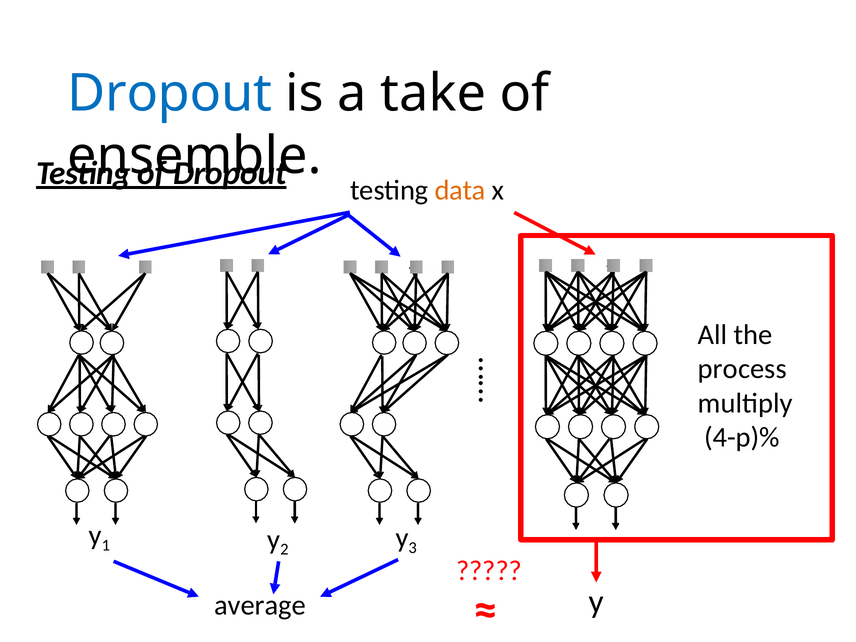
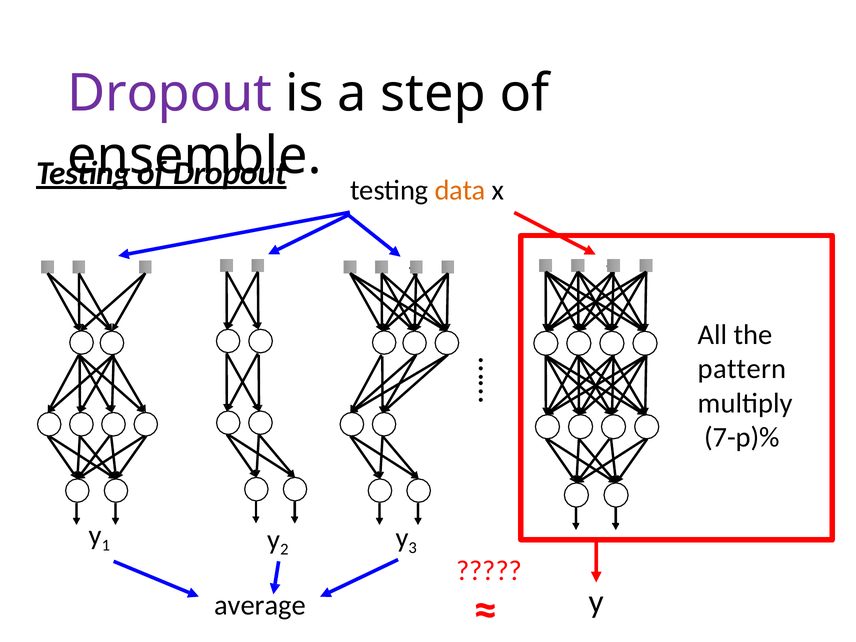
Dropout at (170, 93) colour: blue -> purple
take: take -> step
process: process -> pattern
4-p)%: 4-p)% -> 7-p)%
